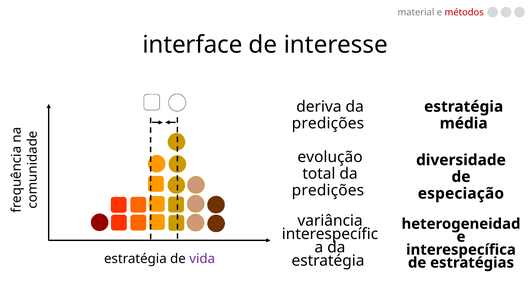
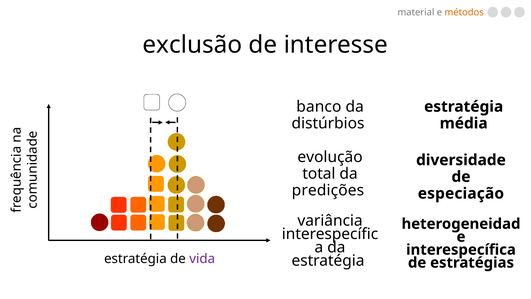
métodos colour: red -> orange
interface: interface -> exclusão
deriva: deriva -> banco
predições at (328, 123): predições -> distúrbios
